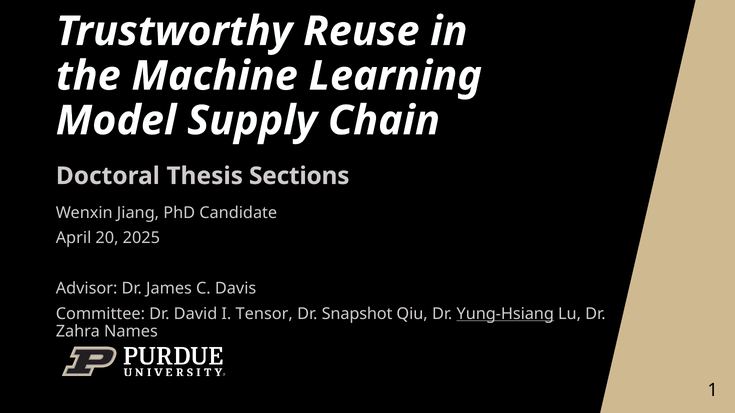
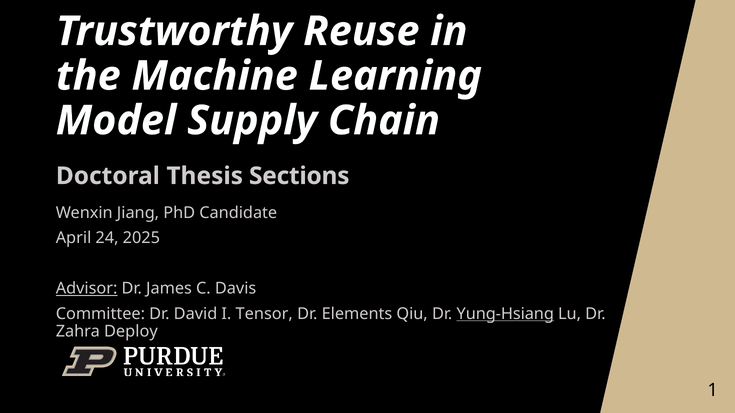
20: 20 -> 24
Advisor underline: none -> present
Snapshot: Snapshot -> Elements
Names: Names -> Deploy
